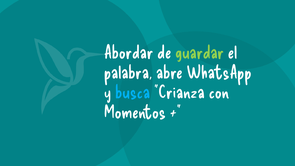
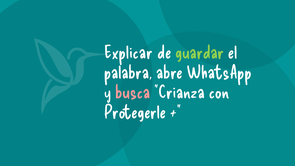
Abordar: Abordar -> Explicar
busca colour: light blue -> pink
Momentos: Momentos -> Protegerle
